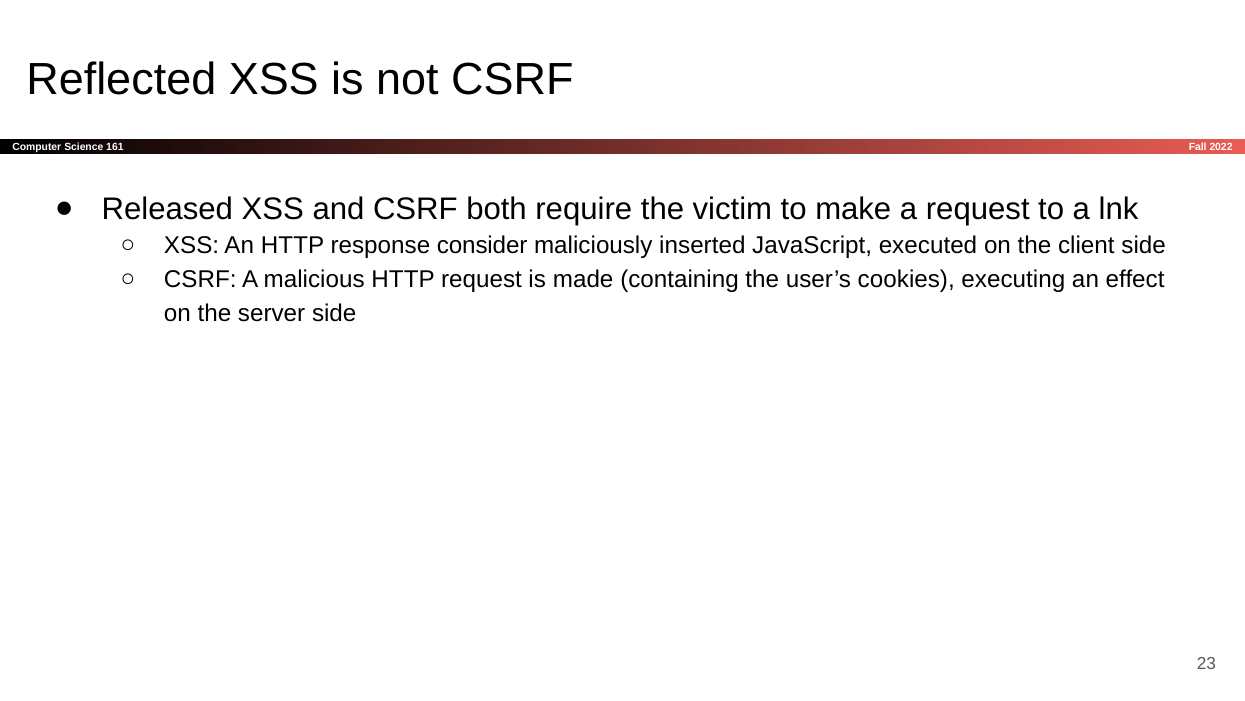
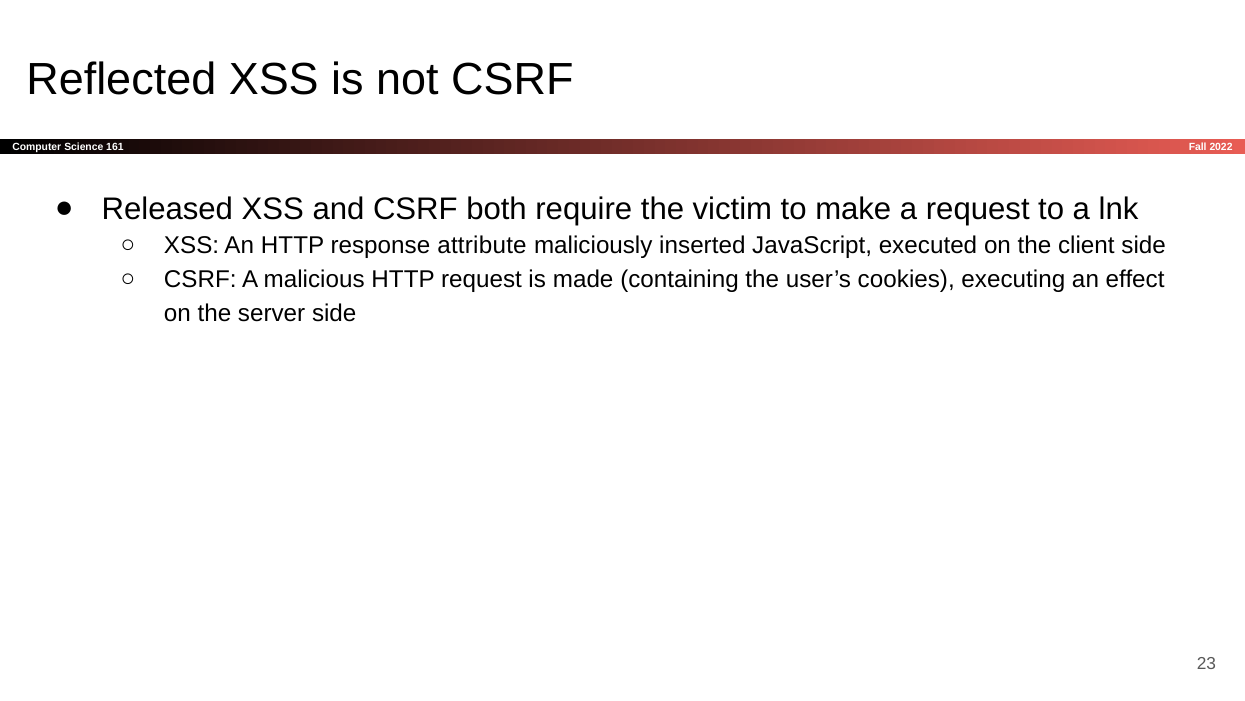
consider: consider -> attribute
